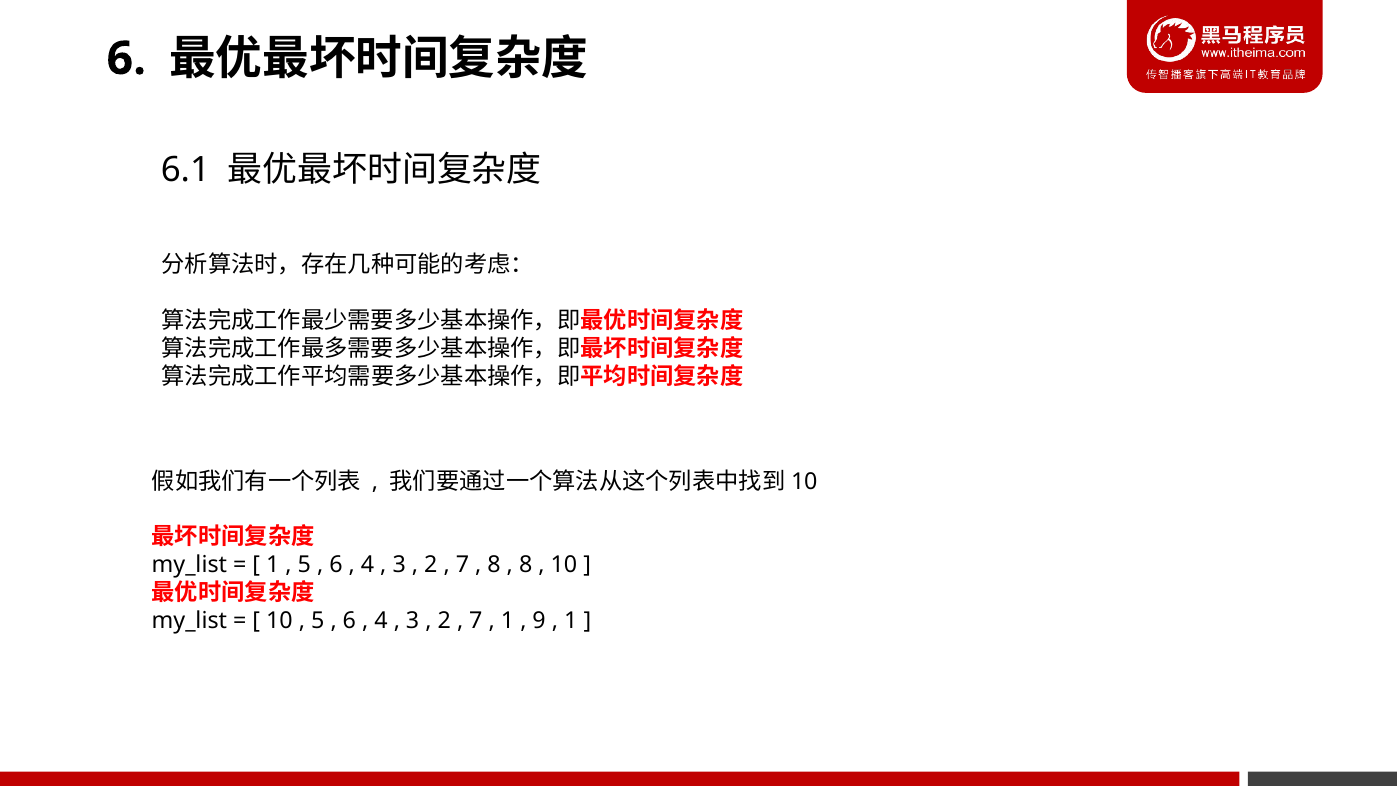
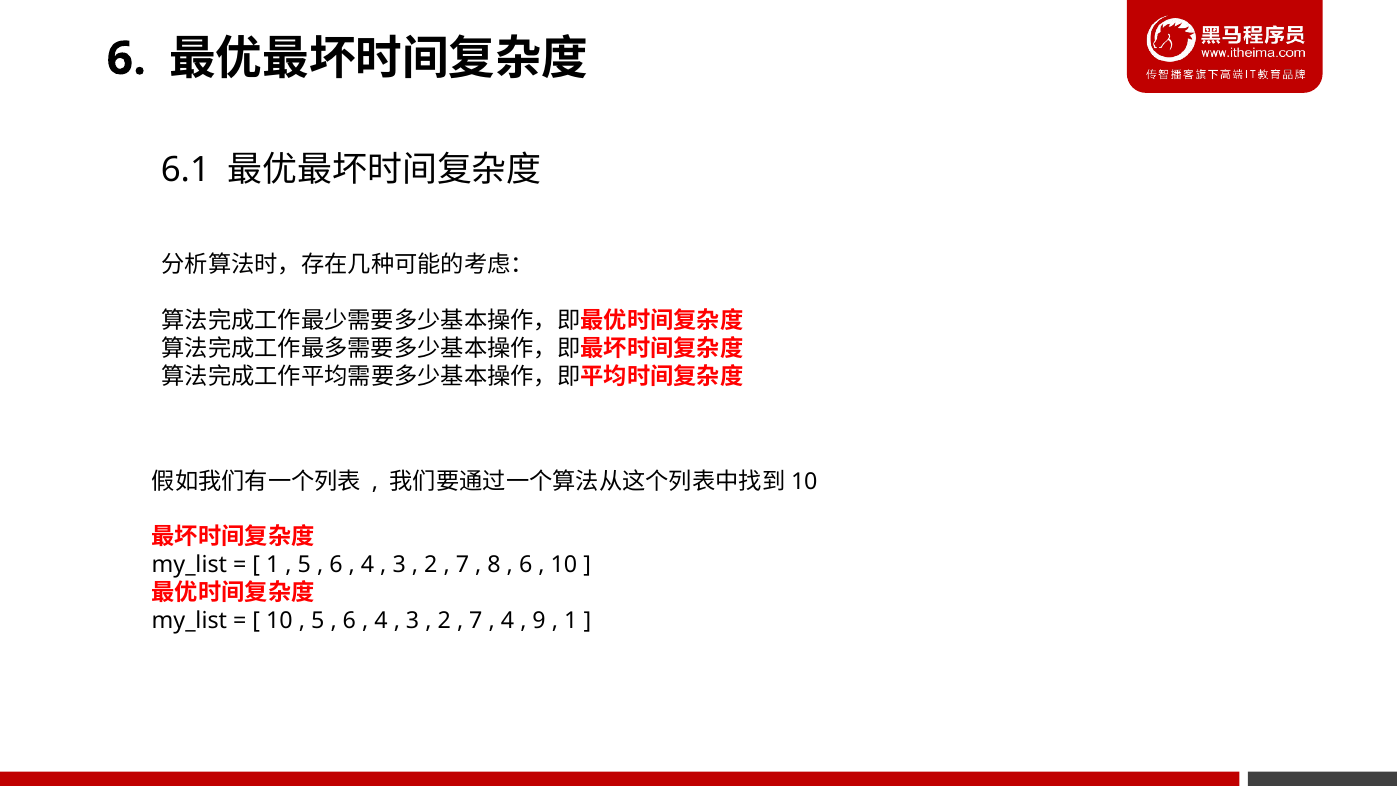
8 at (526, 565): 8 -> 6
1 at (507, 621): 1 -> 4
